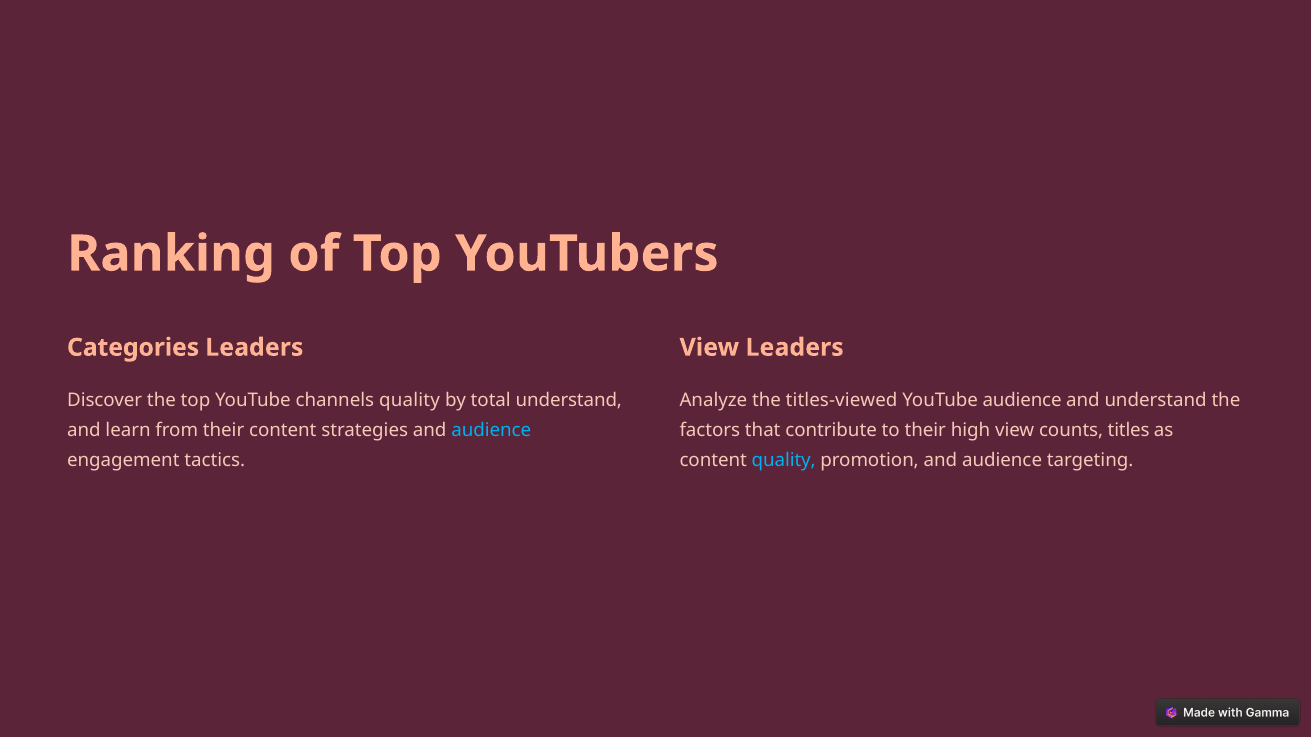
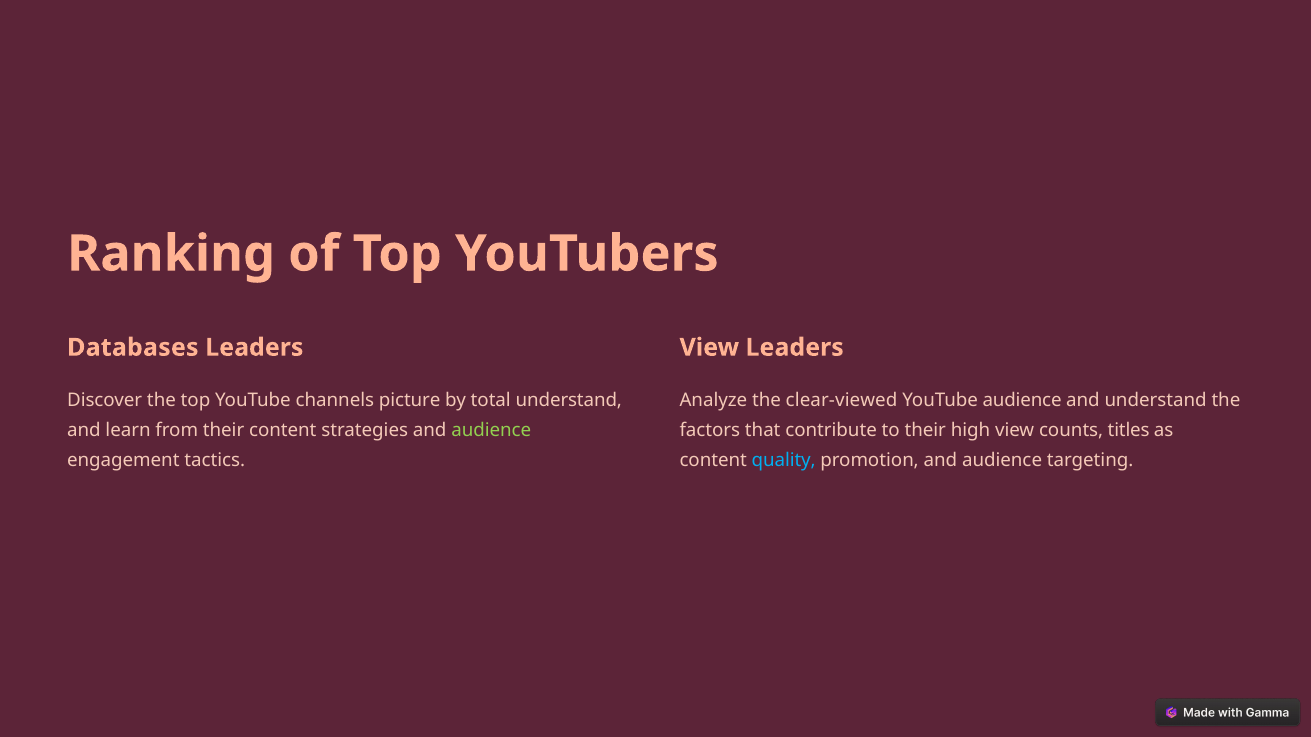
Categories: Categories -> Databases
channels quality: quality -> picture
titles-viewed: titles-viewed -> clear-viewed
audience at (491, 431) colour: light blue -> light green
